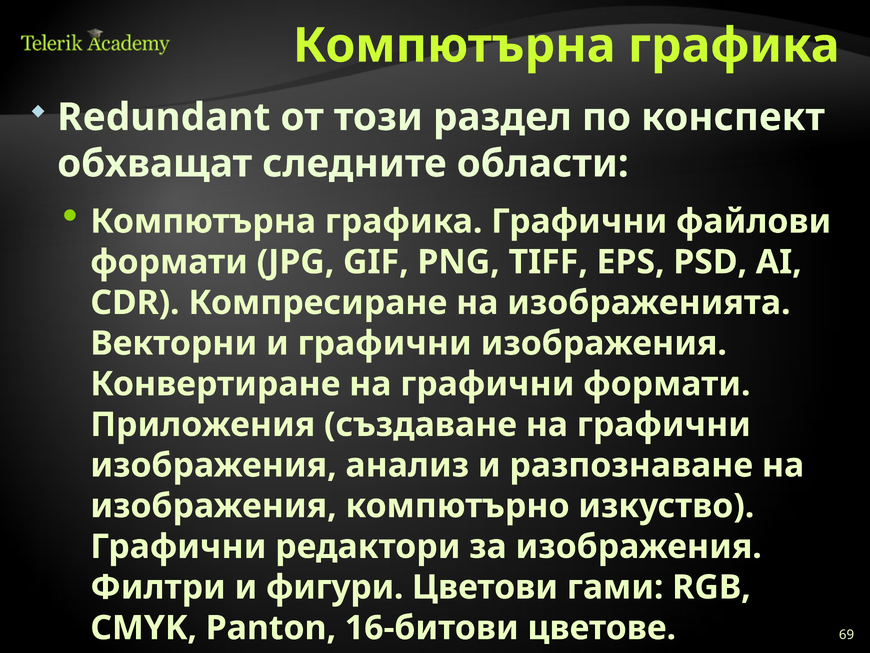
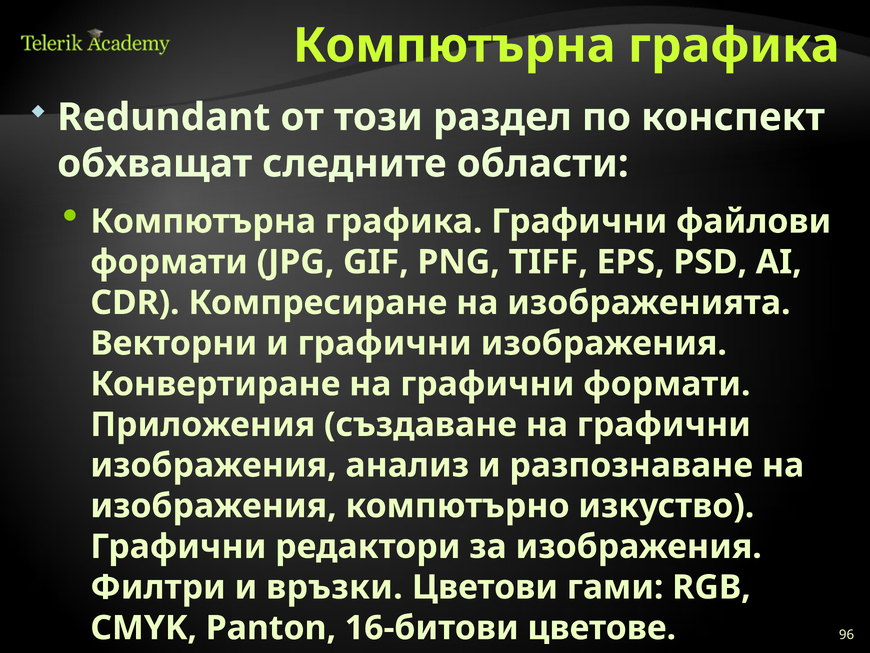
фигури: фигури -> връзки
69: 69 -> 96
